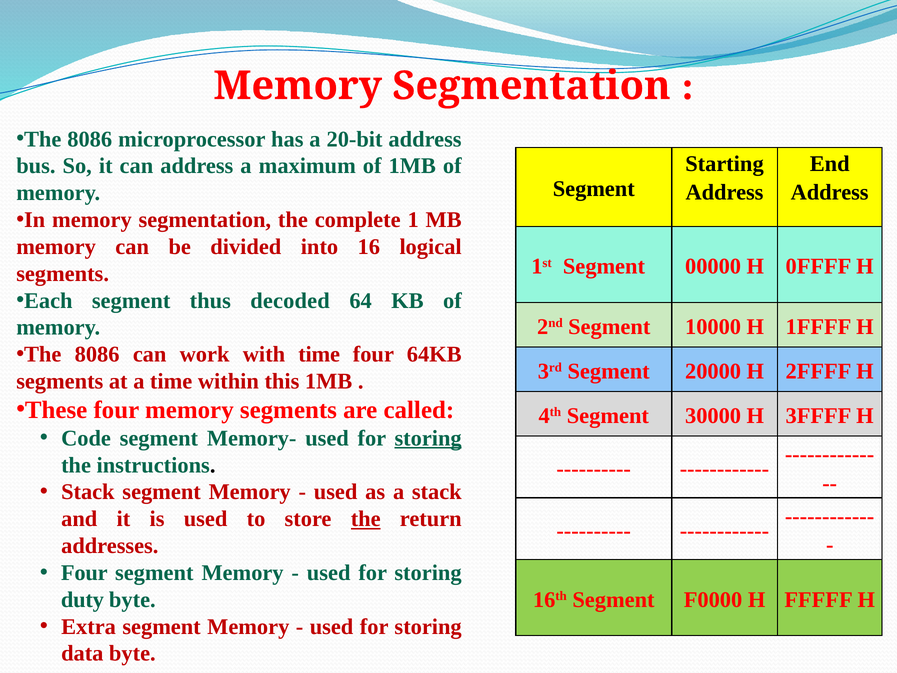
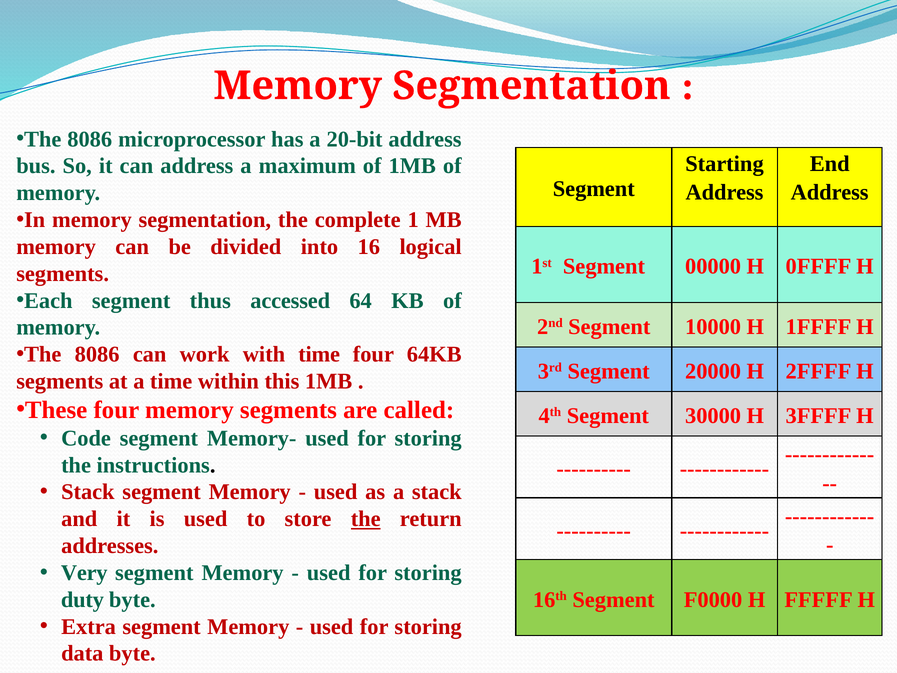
decoded: decoded -> accessed
storing at (428, 438) underline: present -> none
Four at (84, 573): Four -> Very
